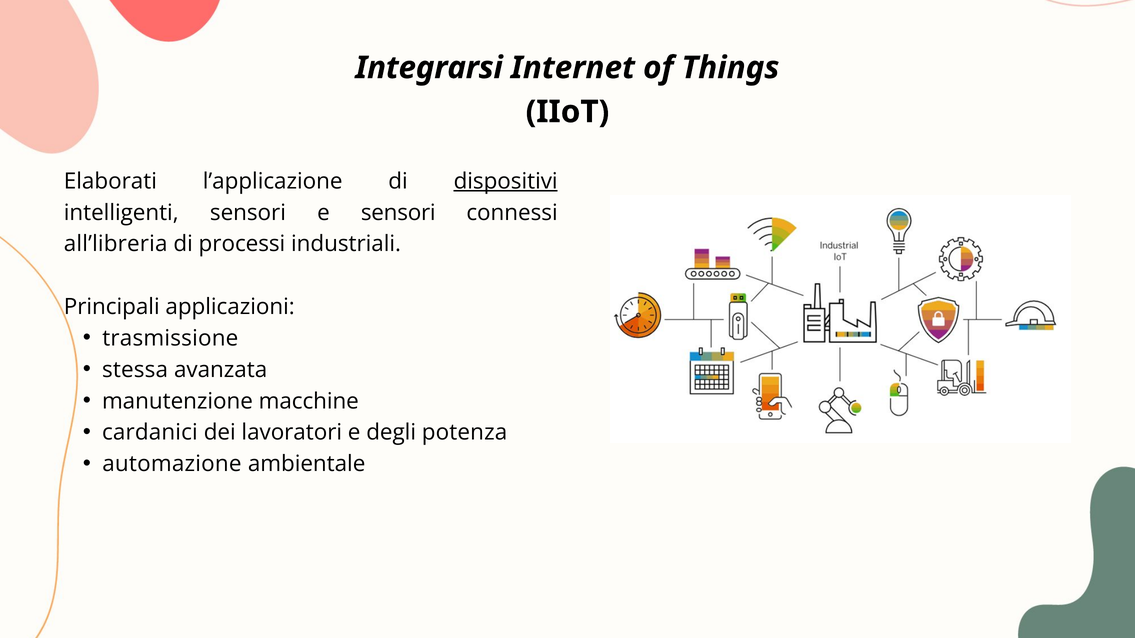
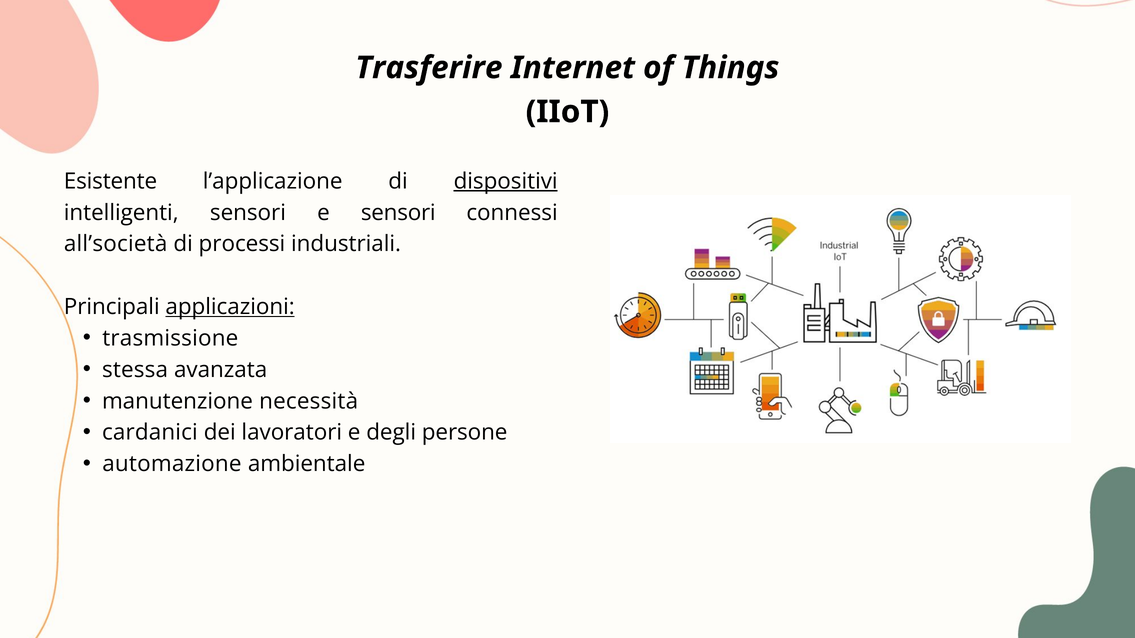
Integrarsi: Integrarsi -> Trasferire
Elaborati: Elaborati -> Esistente
all’libreria: all’libreria -> all’società
applicazioni underline: none -> present
macchine: macchine -> necessità
potenza: potenza -> persone
